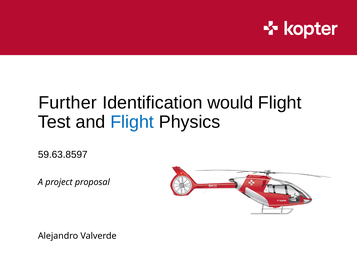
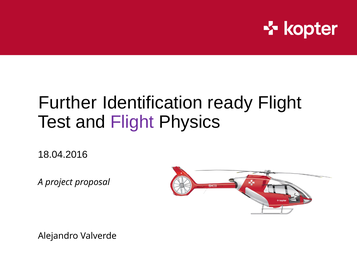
would: would -> ready
Flight at (132, 122) colour: blue -> purple
59.63.8597: 59.63.8597 -> 18.04.2016
